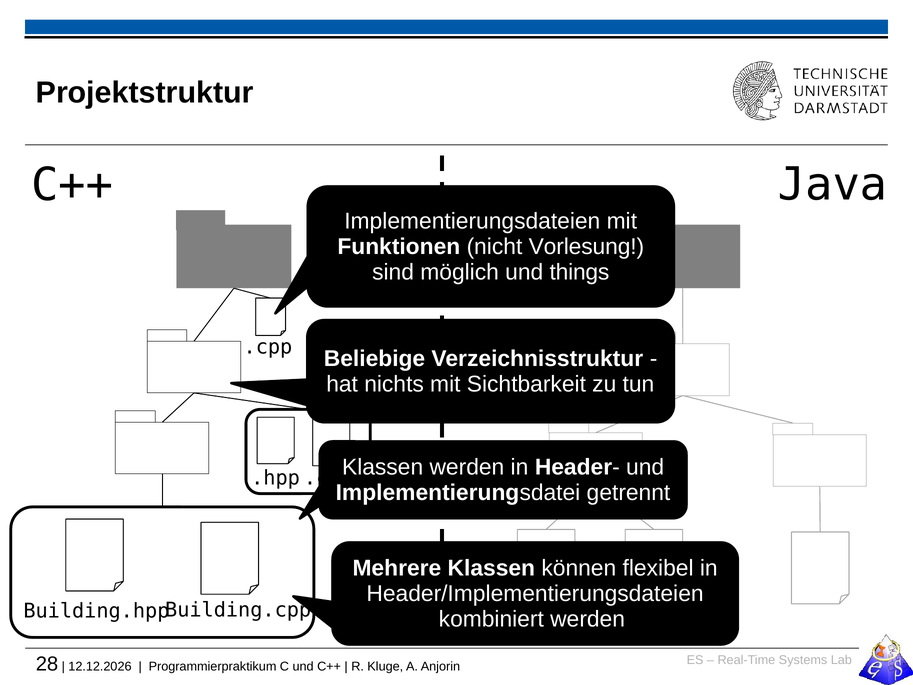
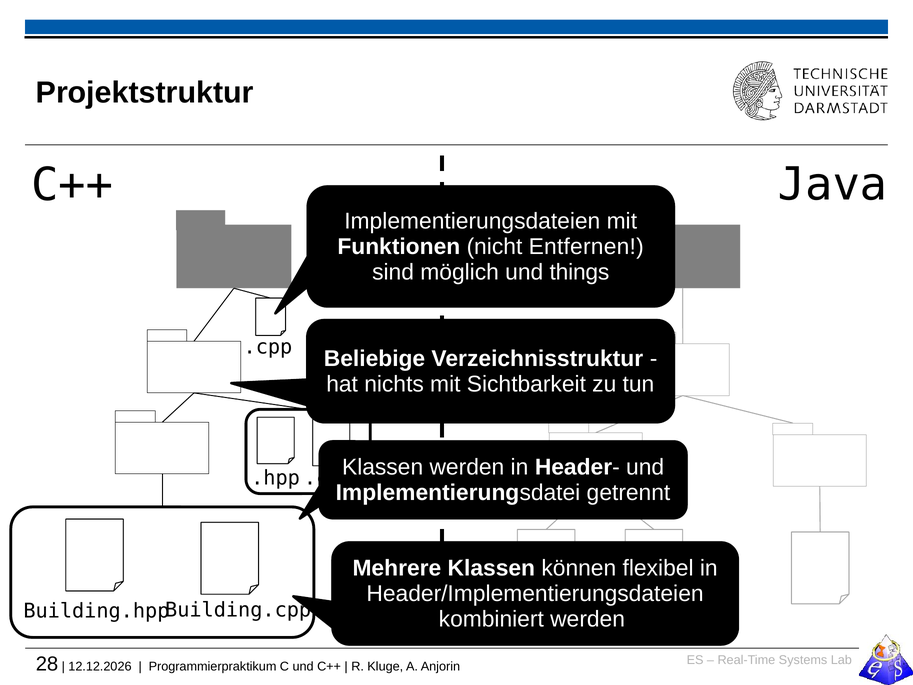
Vorlesung: Vorlesung -> Entfernen
